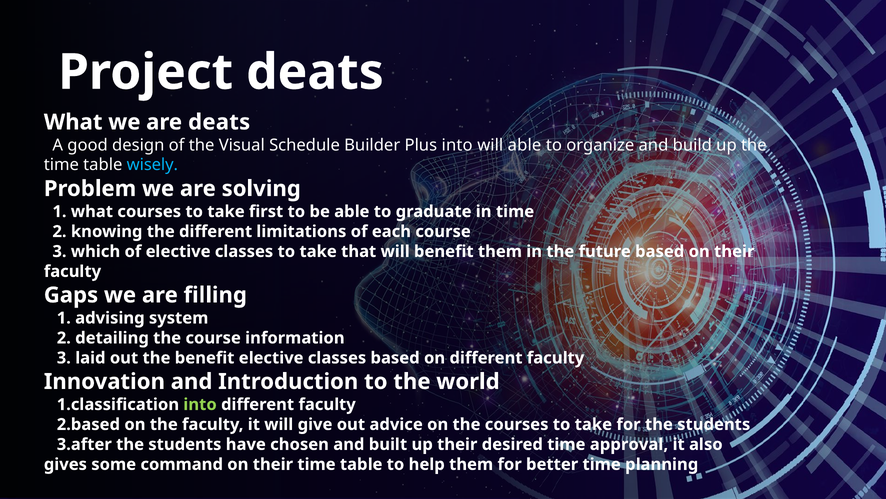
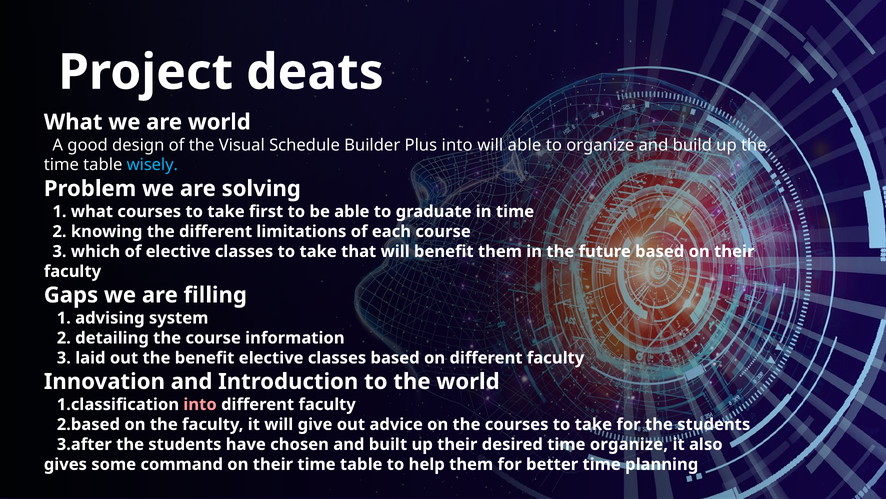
are deats: deats -> world
into at (200, 404) colour: light green -> pink
time approval: approval -> organize
